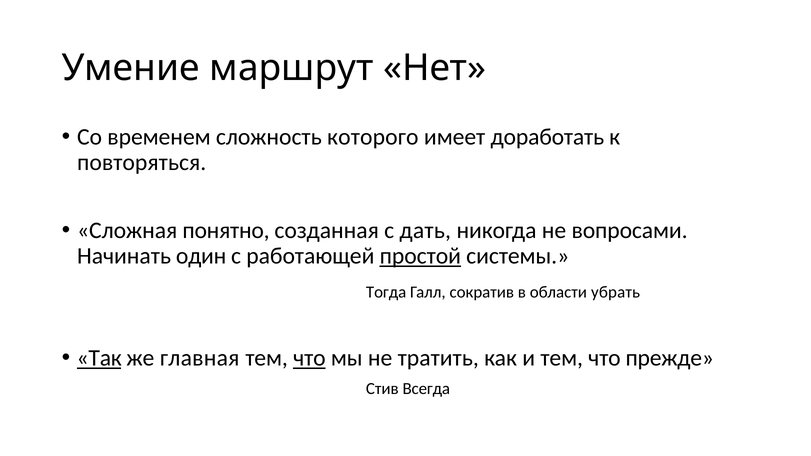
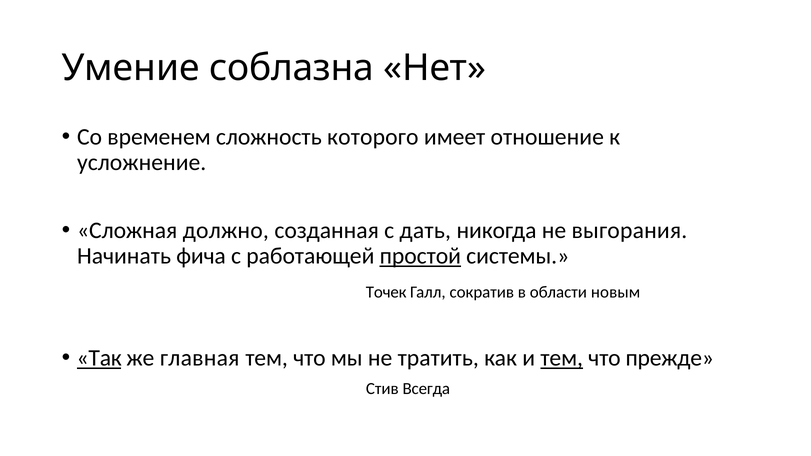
маршрут: маршрут -> соблазна
доработать: доработать -> отношение
повторяться: повторяться -> усложнение
понятно: понятно -> должно
вопросами: вопросами -> выгорания
один: один -> фича
Тогда: Тогда -> Точек
убрать: убрать -> новым
что at (309, 358) underline: present -> none
тем at (562, 358) underline: none -> present
